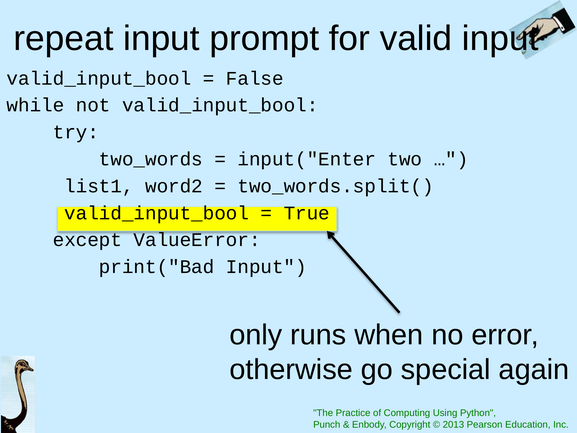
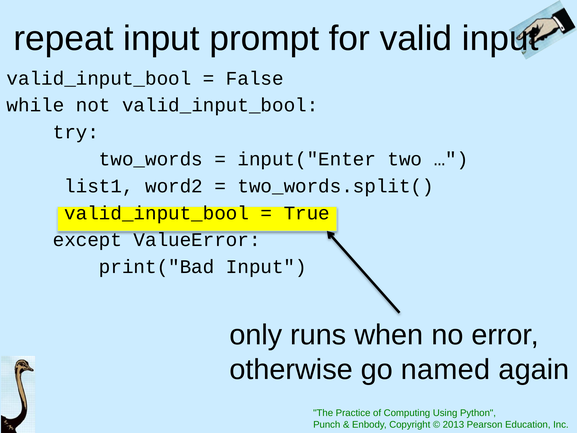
special: special -> named
